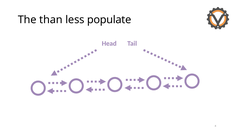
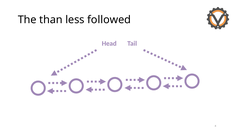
populate: populate -> followed
